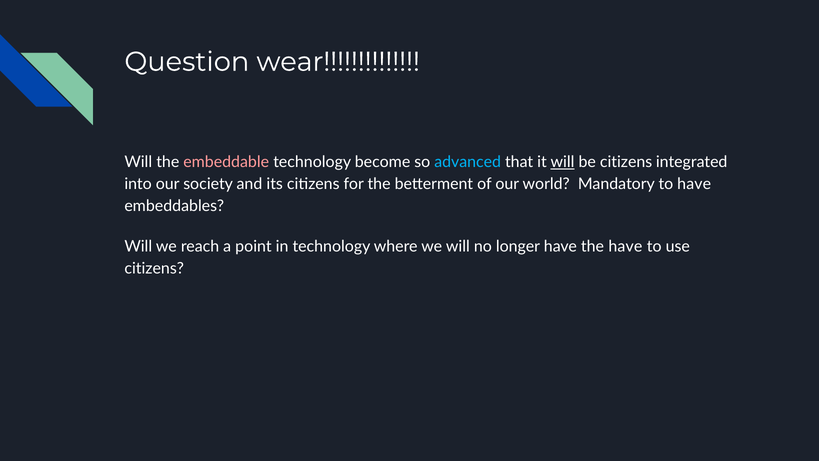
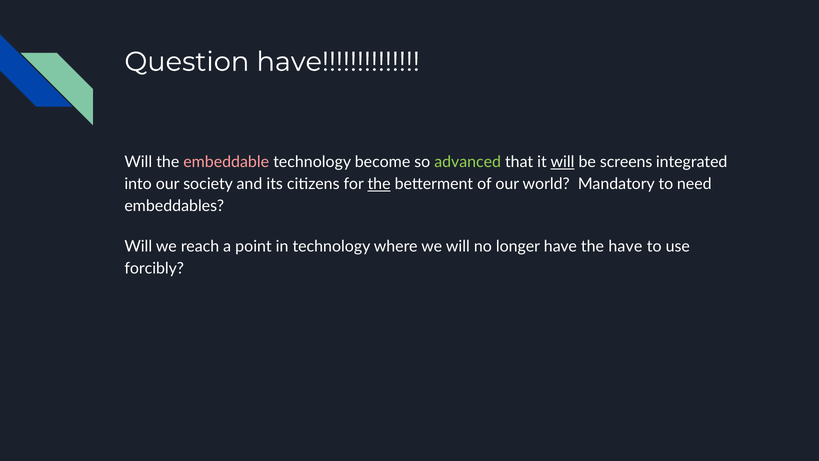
Question wear: wear -> have
advanced colour: light blue -> light green
be citizens: citizens -> screens
the at (379, 184) underline: none -> present
to have: have -> need
citizens at (154, 268): citizens -> forcibly
